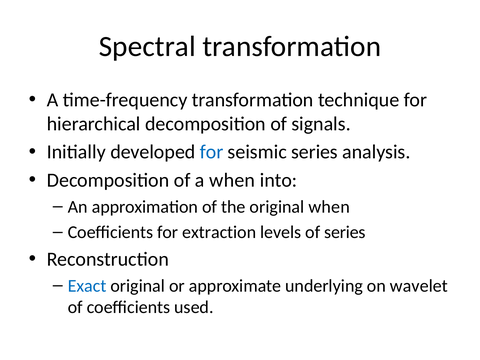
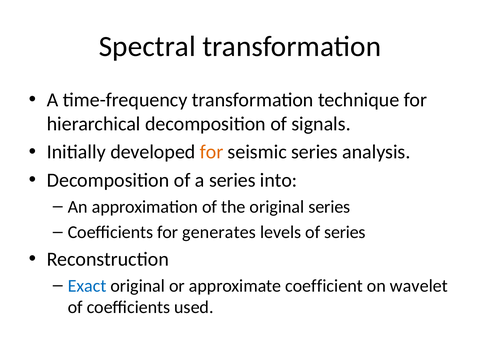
for at (212, 152) colour: blue -> orange
a when: when -> series
original when: when -> series
extraction: extraction -> generates
underlying: underlying -> coefficient
